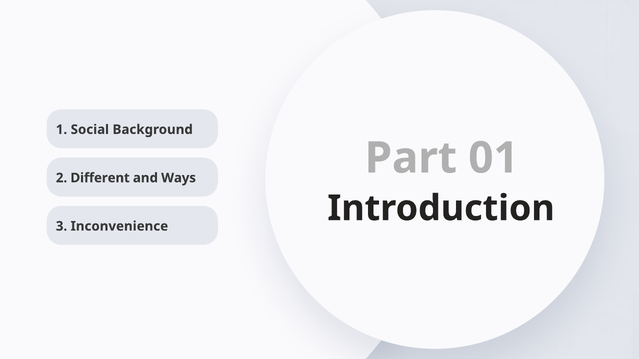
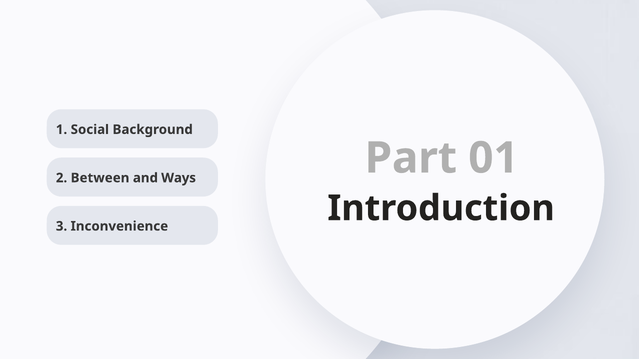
Different: Different -> Between
